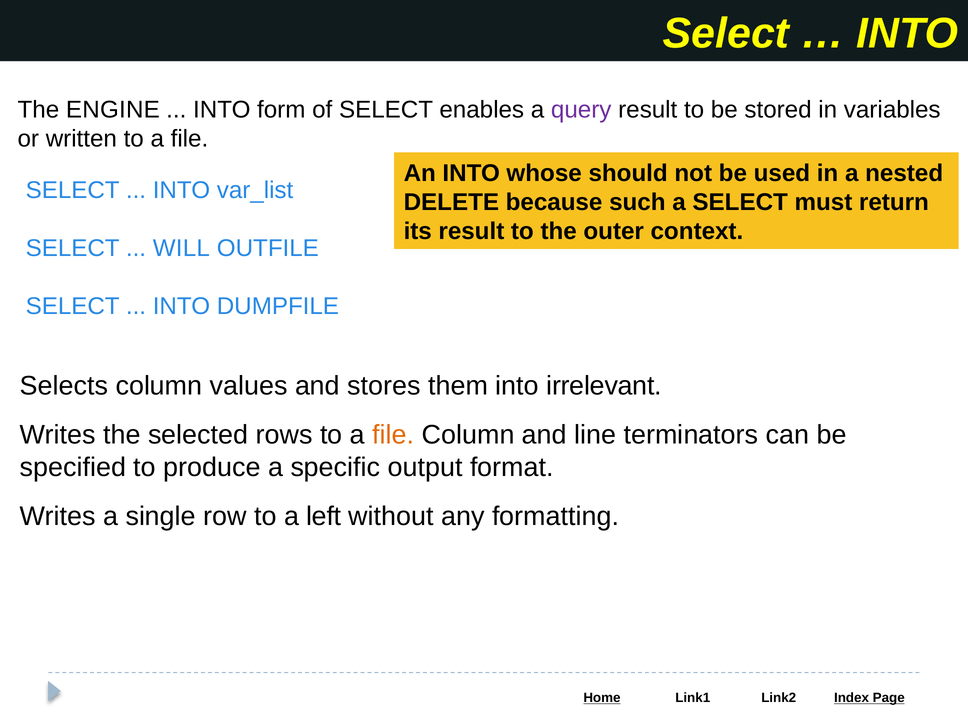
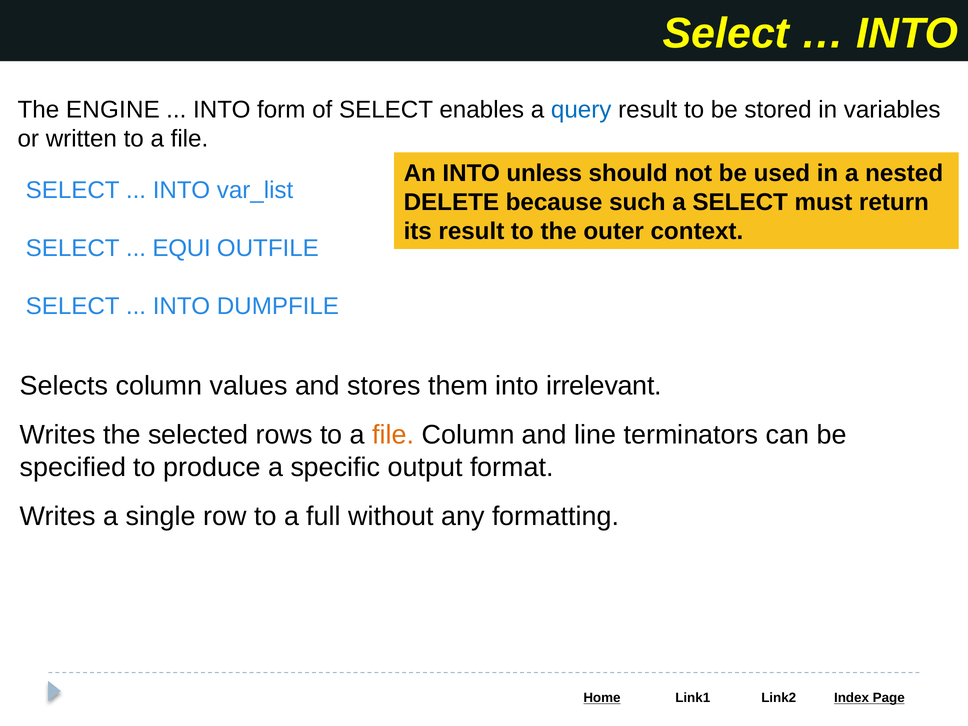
query colour: purple -> blue
whose: whose -> unless
WILL: WILL -> EQUI
left: left -> full
